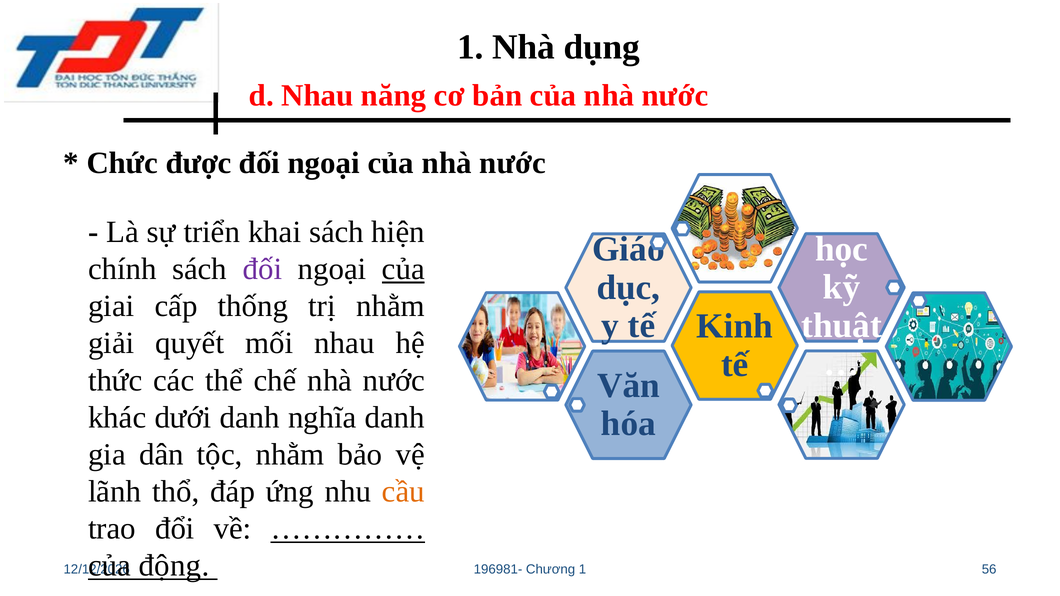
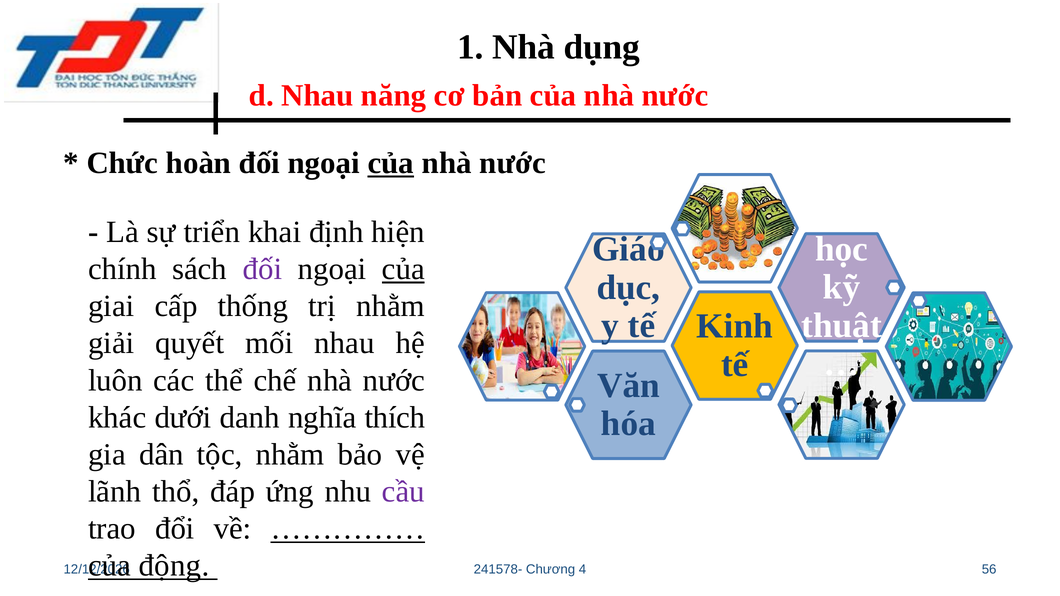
được: được -> hoàn
của at (391, 163) underline: none -> present
khai sách: sách -> định
thức: thức -> luôn
nghĩa danh: danh -> thích
cầu colour: orange -> purple
196981-: 196981- -> 241578-
Chương 1: 1 -> 4
